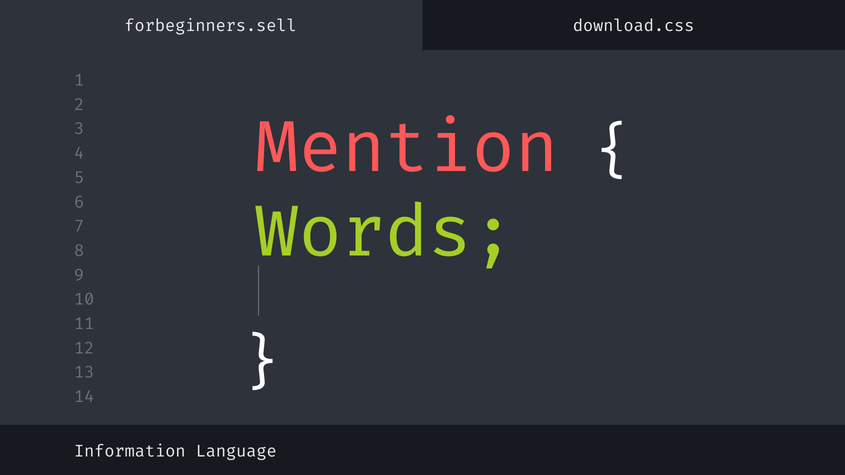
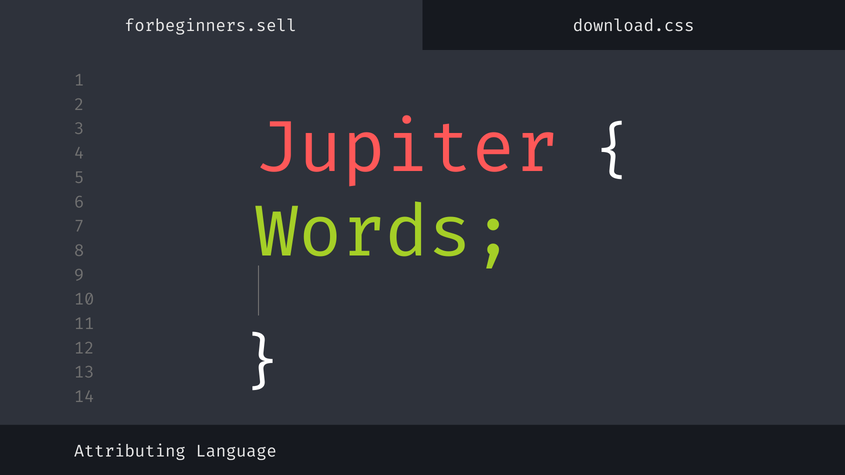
Mention: Mention -> Jupiter
Information: Information -> Attributing
